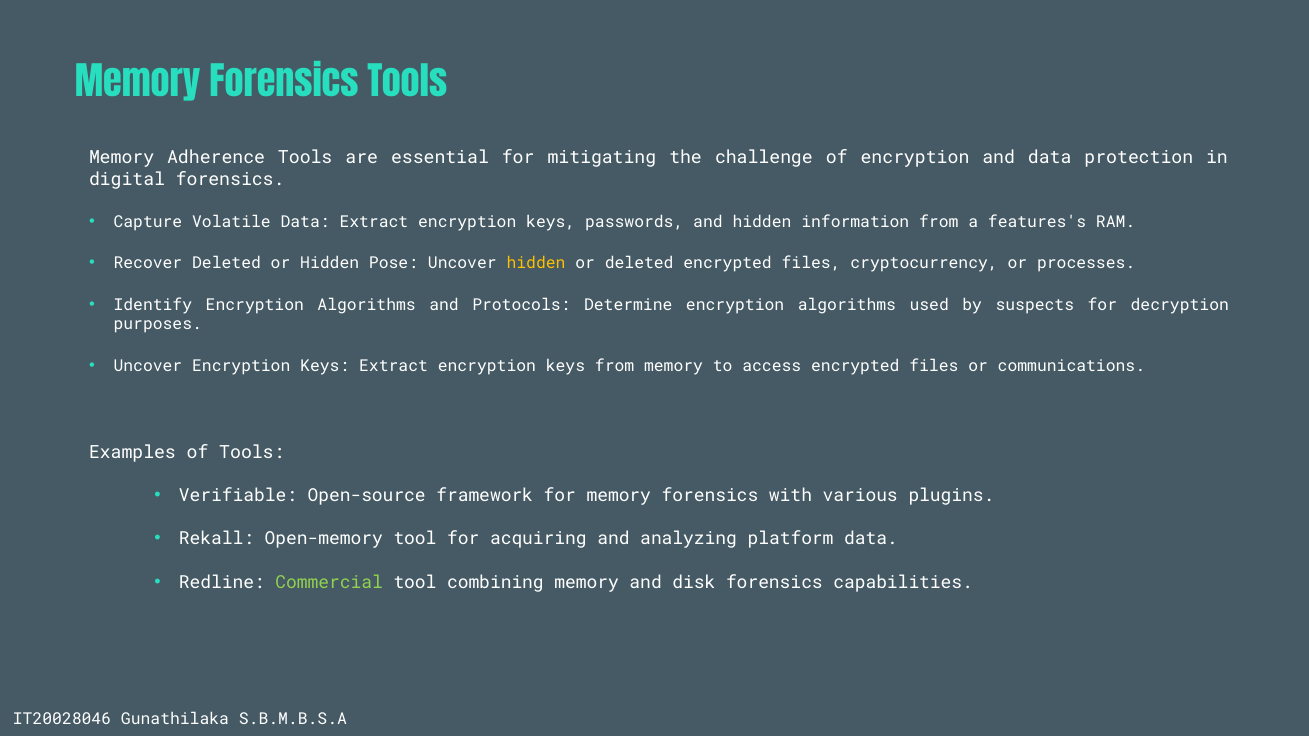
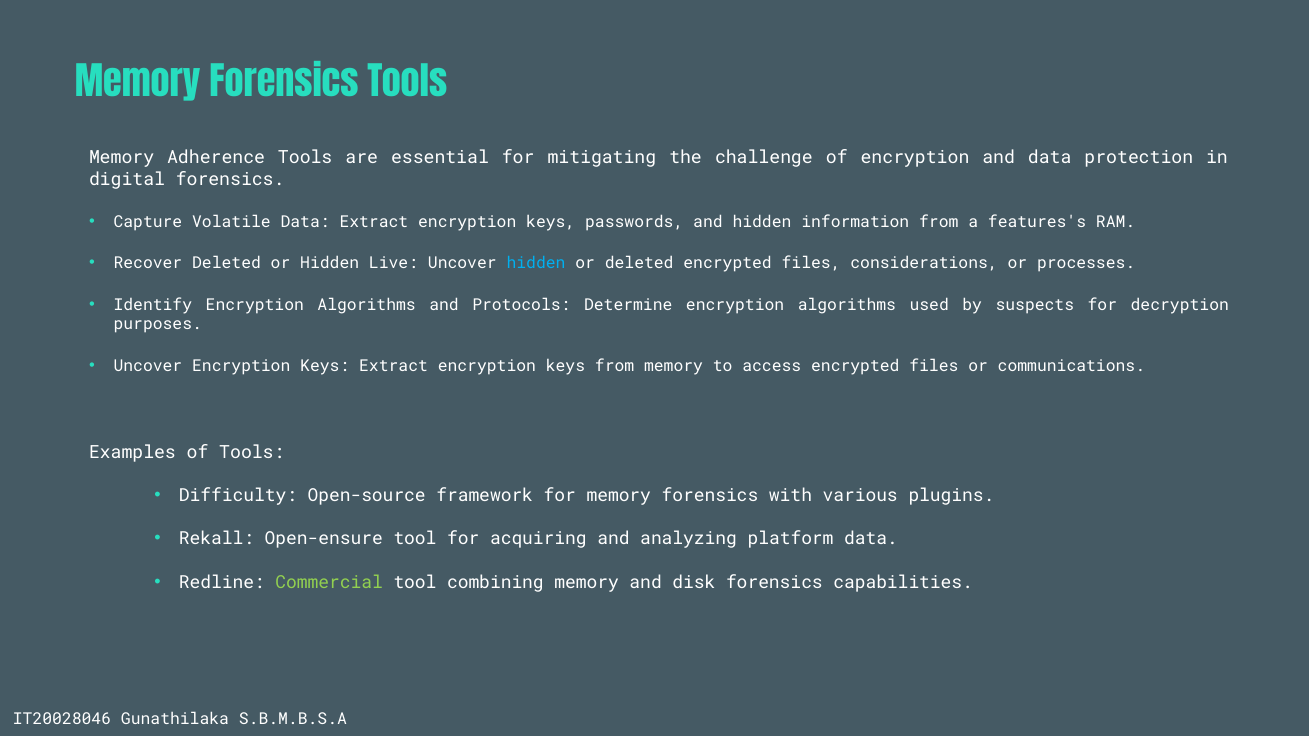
Pose: Pose -> Live
hidden at (536, 263) colour: yellow -> light blue
cryptocurrency: cryptocurrency -> considerations
Verifiable: Verifiable -> Difficulty
Open-memory: Open-memory -> Open-ensure
